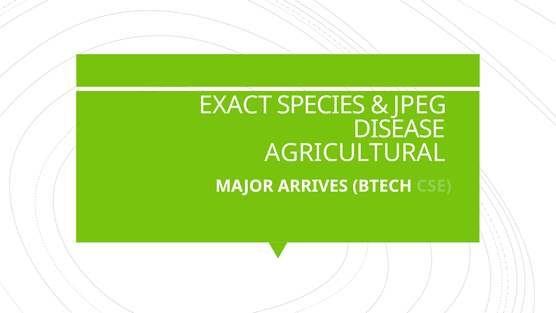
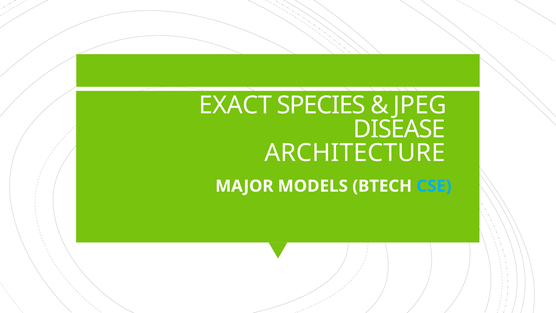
AGRICULTURAL: AGRICULTURAL -> ARCHITECTURE
ARRIVES: ARRIVES -> MODELS
CSE colour: light green -> light blue
